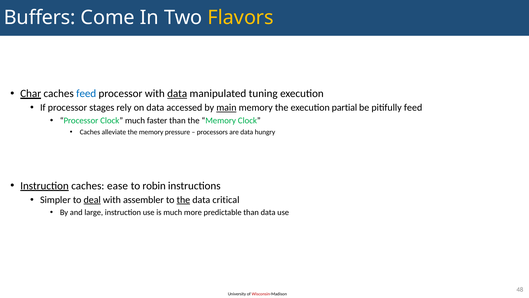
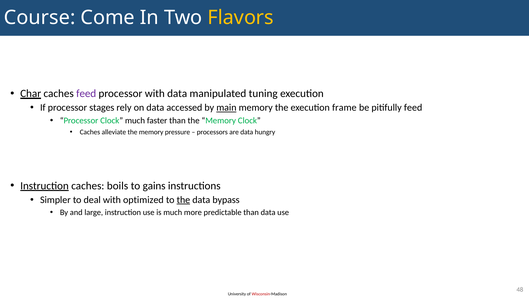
Buffers: Buffers -> Course
feed at (86, 93) colour: blue -> purple
data at (177, 93) underline: present -> none
partial: partial -> frame
ease: ease -> boils
robin: robin -> gains
deal underline: present -> none
assembler: assembler -> optimized
critical: critical -> bypass
